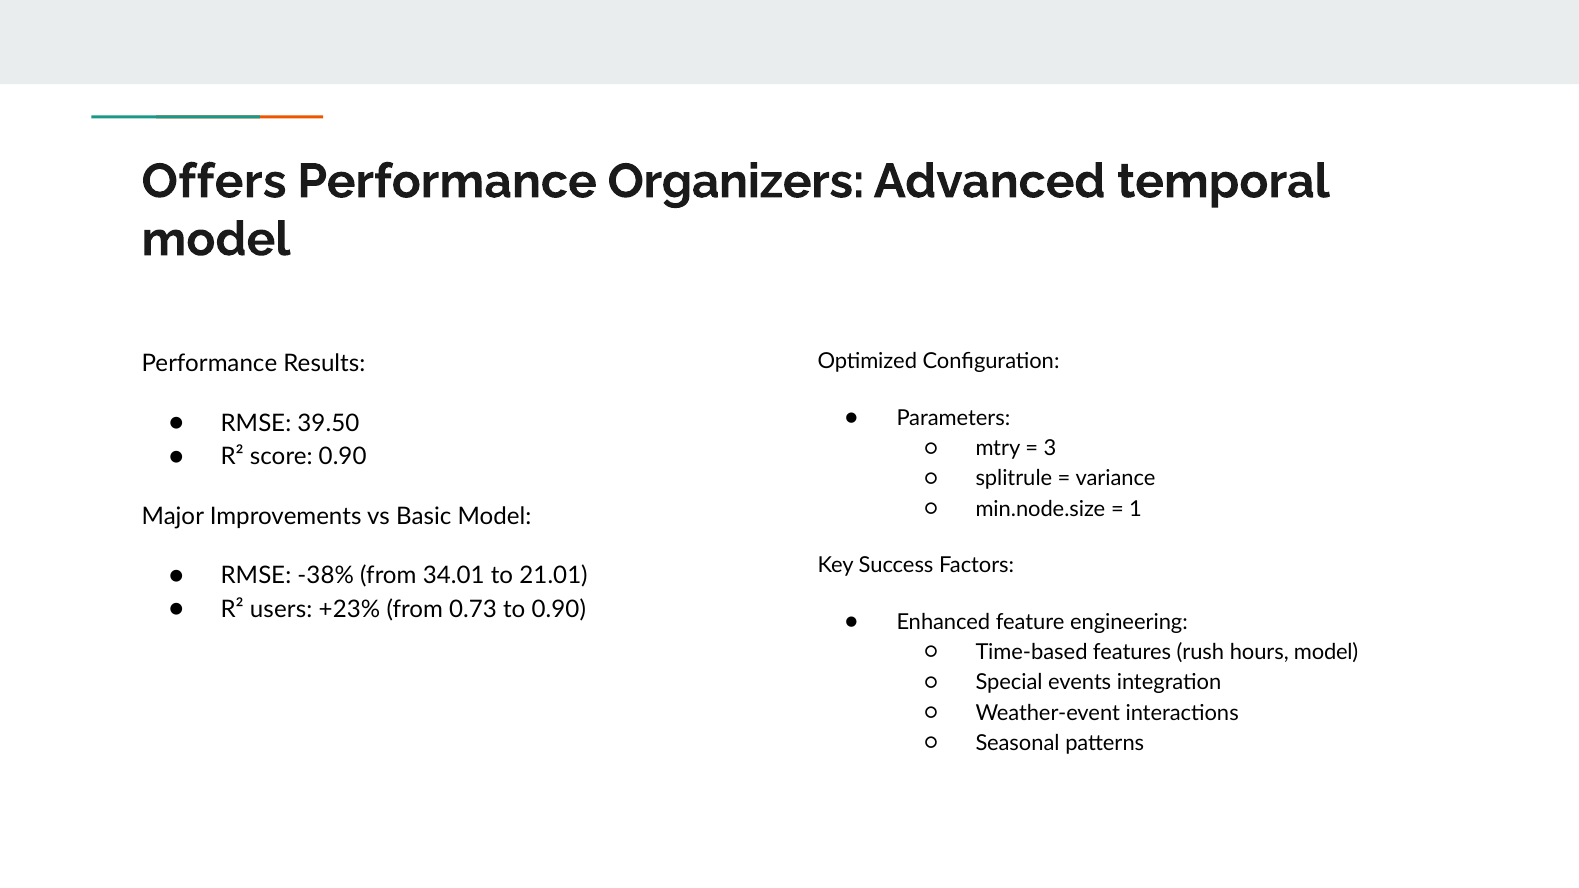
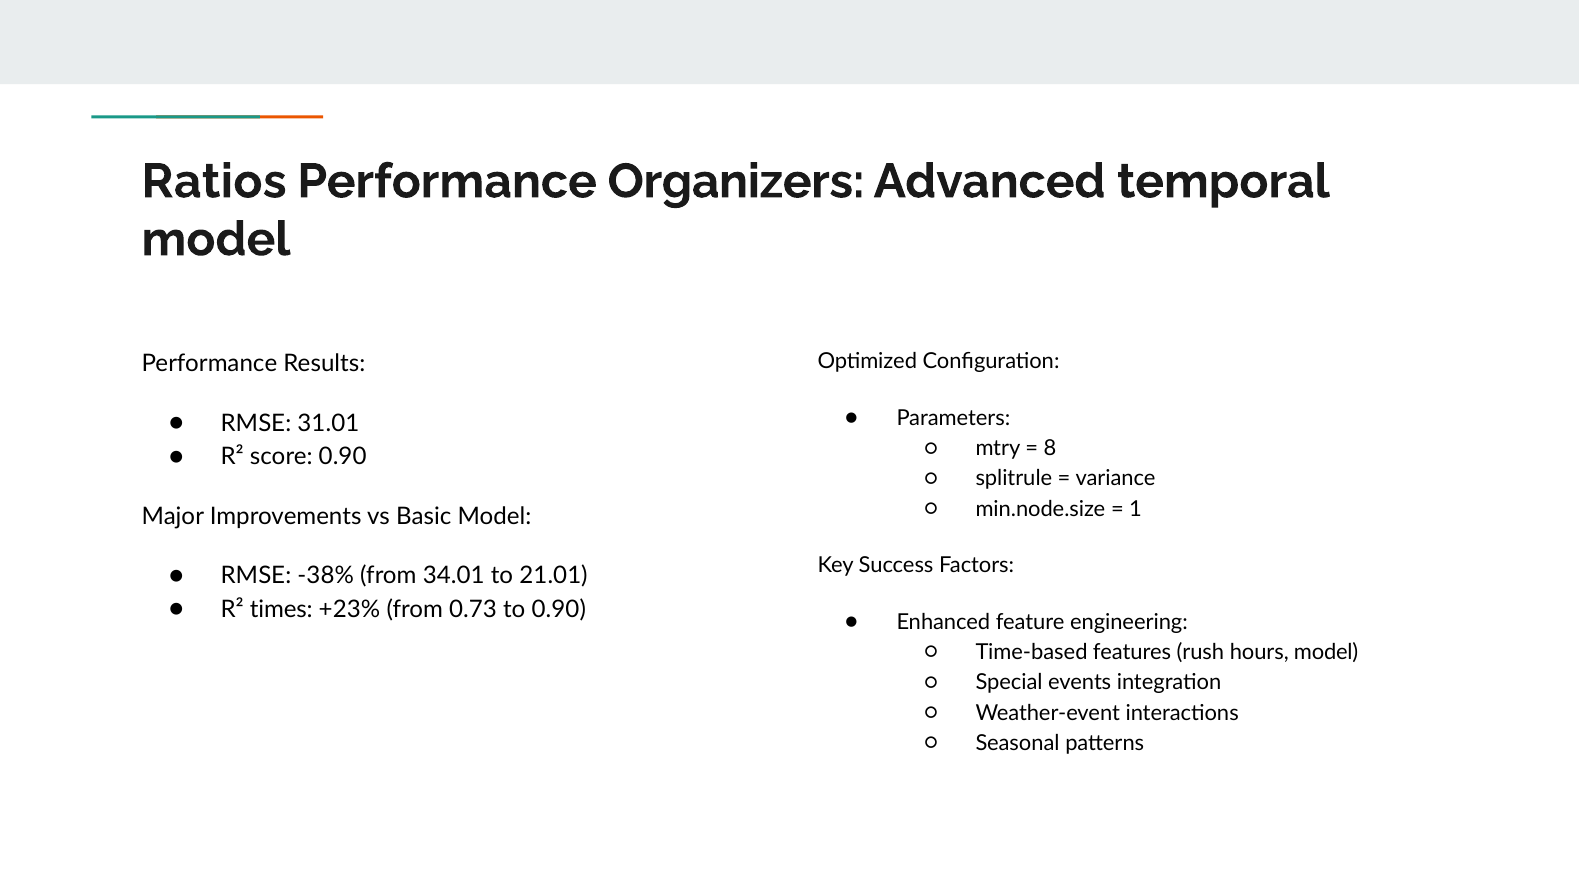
Offers: Offers -> Ratios
39.50: 39.50 -> 31.01
3: 3 -> 8
users: users -> times
